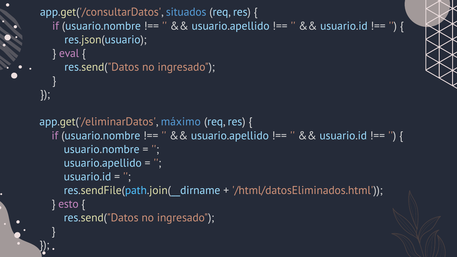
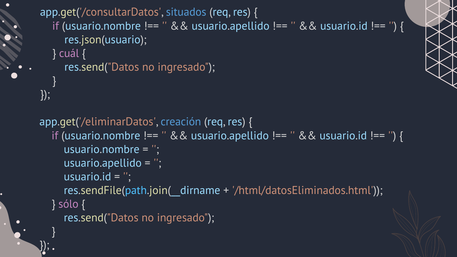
eval: eval -> cuál
máximo: máximo -> creación
esto: esto -> sólo
